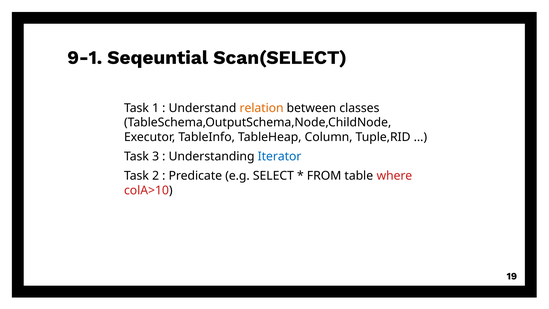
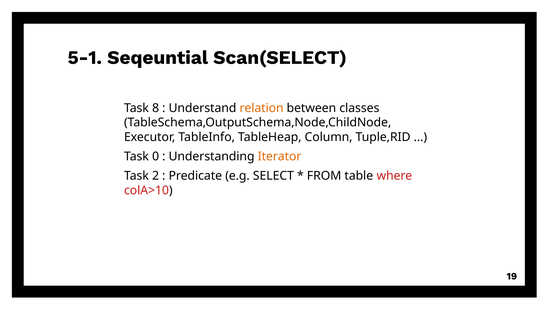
9-1: 9-1 -> 5-1
1: 1 -> 8
3: 3 -> 0
Iterator colour: blue -> orange
